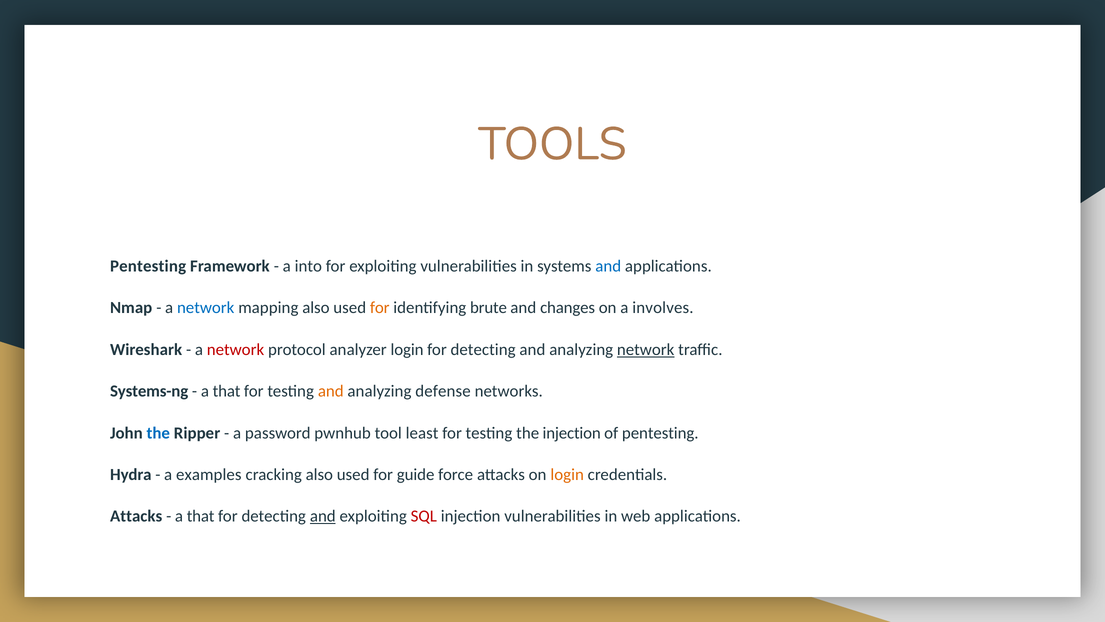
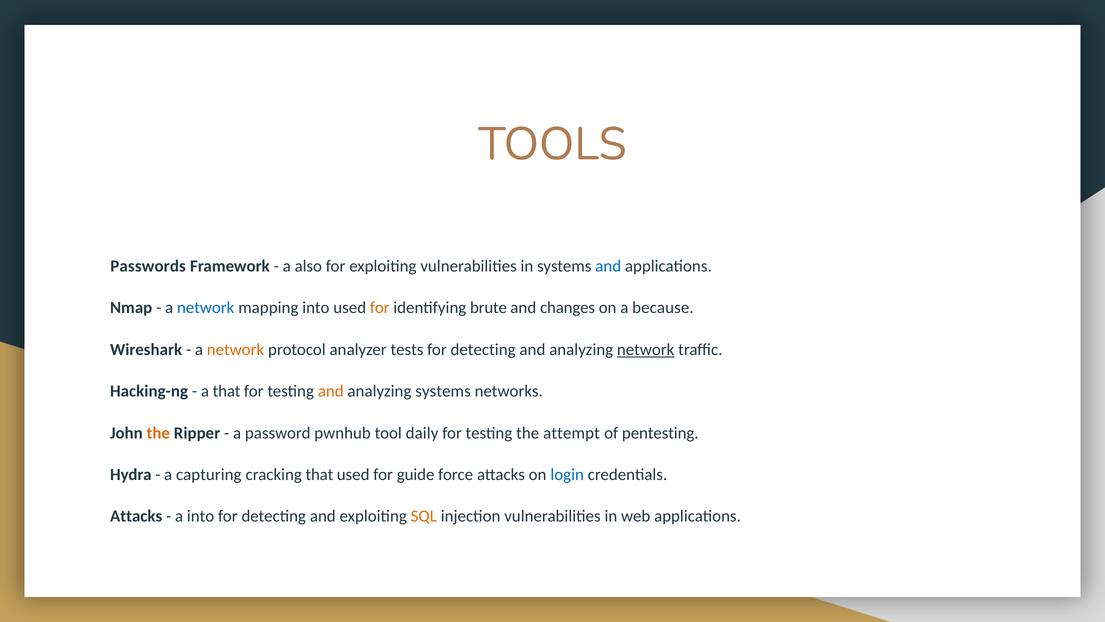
Pentesting at (148, 266): Pentesting -> Passwords
into: into -> also
mapping also: also -> into
involves: involves -> because
network at (235, 349) colour: red -> orange
analyzer login: login -> tests
Systems-ng: Systems-ng -> Hacking-ng
analyzing defense: defense -> systems
the at (158, 433) colour: blue -> orange
least: least -> daily
the injection: injection -> attempt
examples: examples -> capturing
cracking also: also -> that
login at (567, 474) colour: orange -> blue
that at (201, 516): that -> into
and at (323, 516) underline: present -> none
SQL colour: red -> orange
